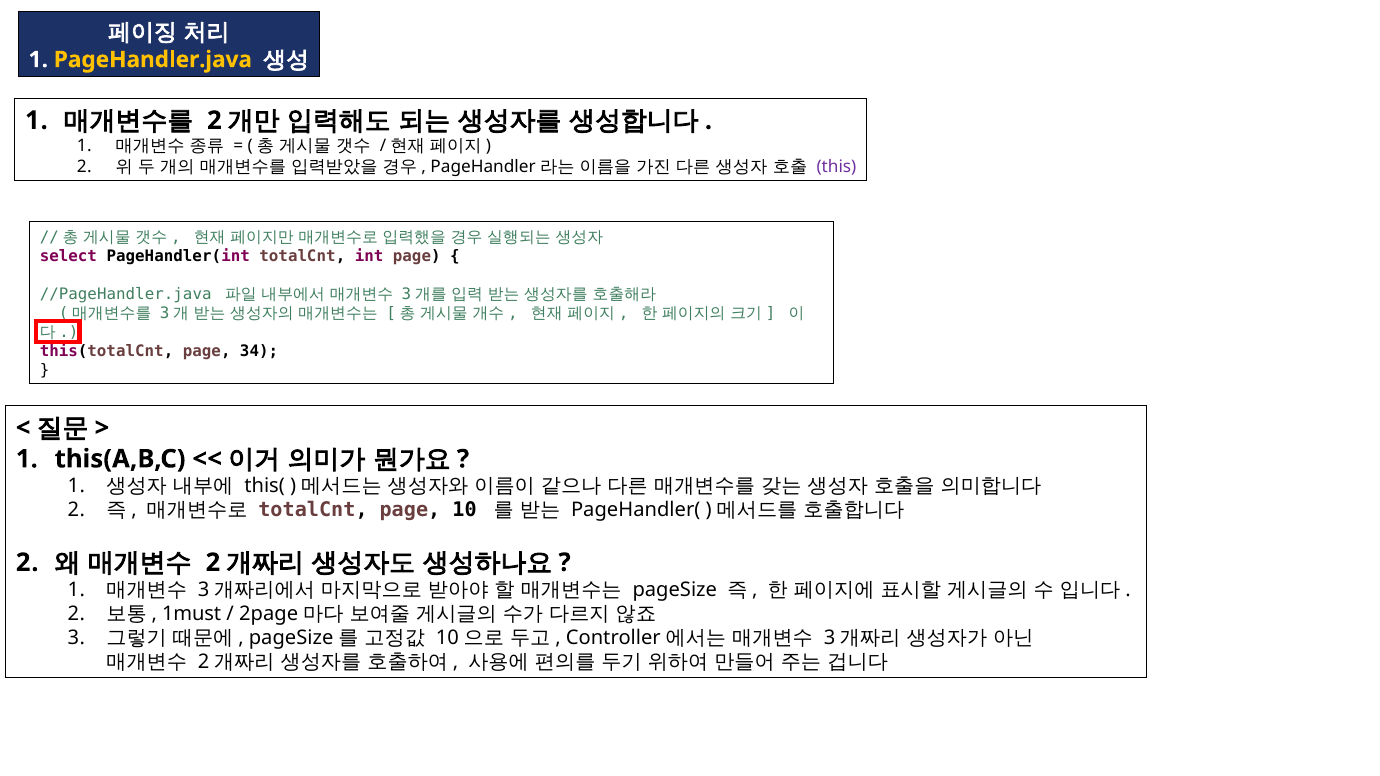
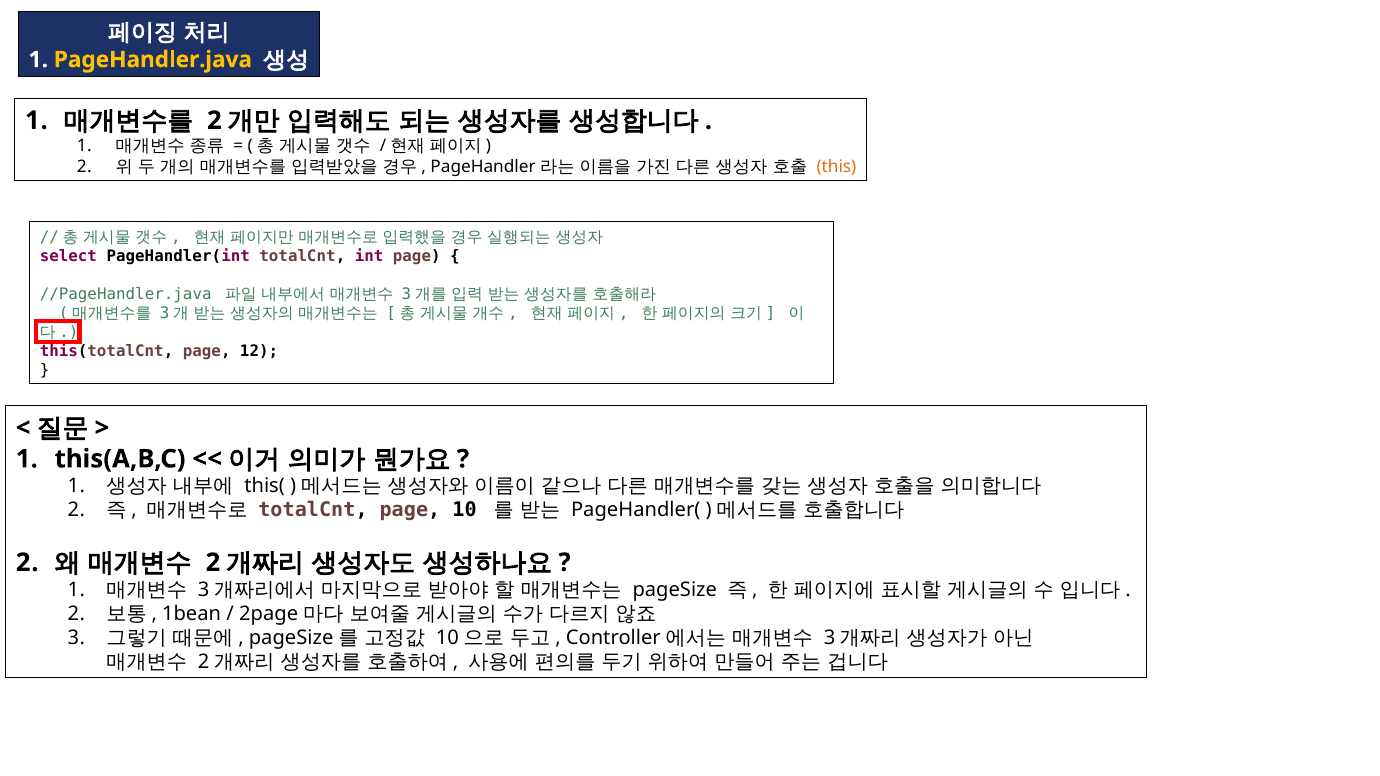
this colour: purple -> orange
34: 34 -> 12
1must: 1must -> 1bean
